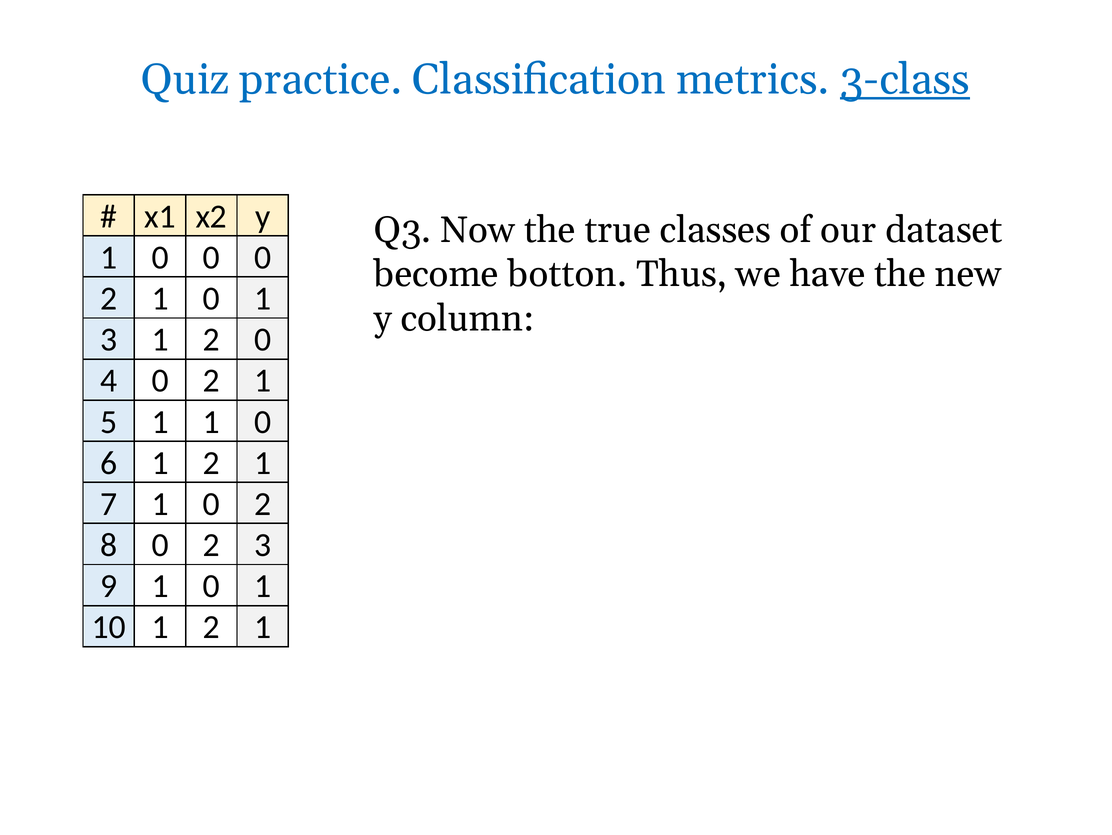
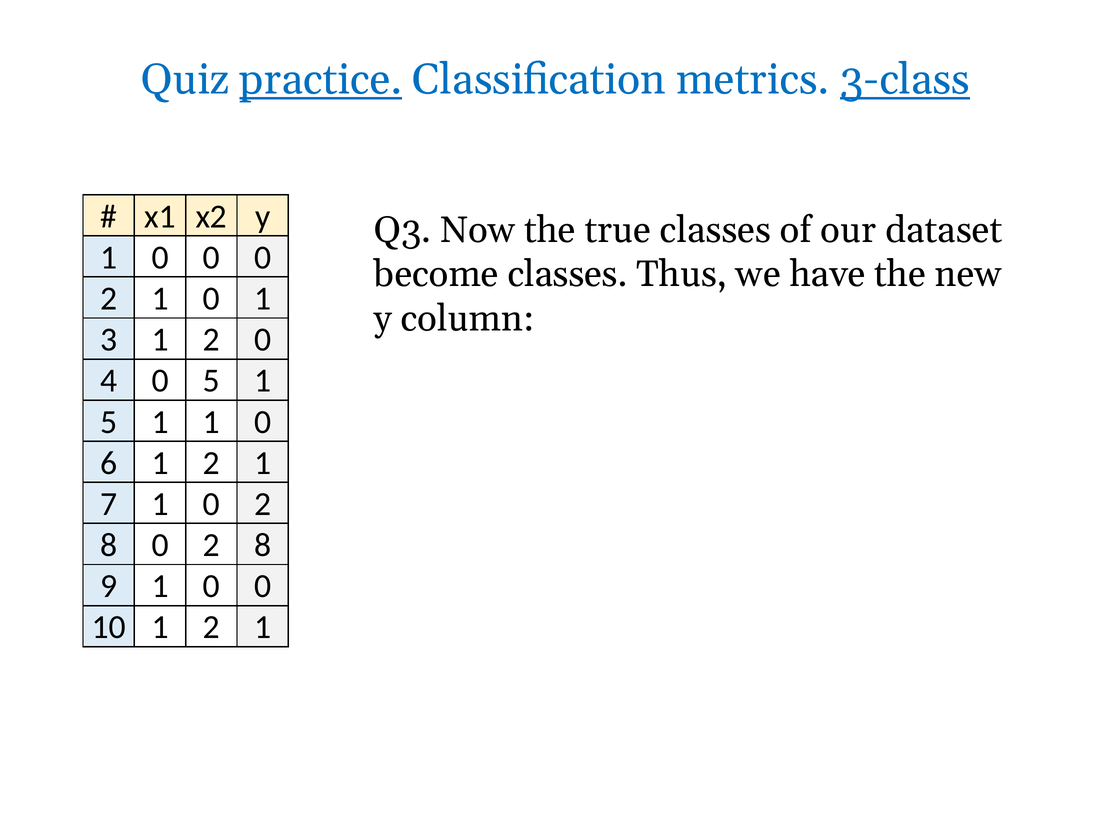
practice underline: none -> present
become botton: botton -> classes
4 0 2: 2 -> 5
8 0 2 3: 3 -> 8
9 1 0 1: 1 -> 0
